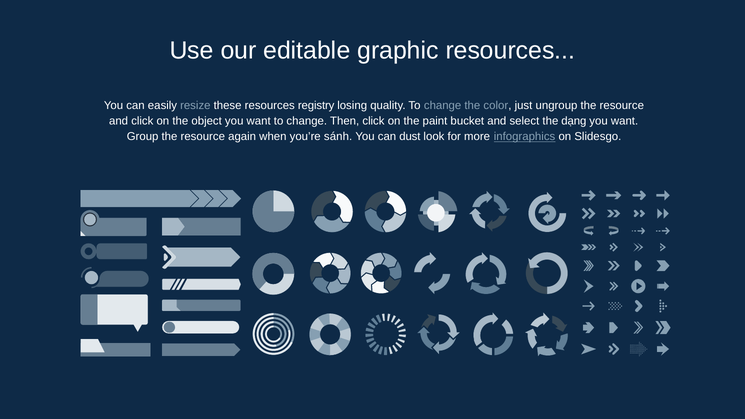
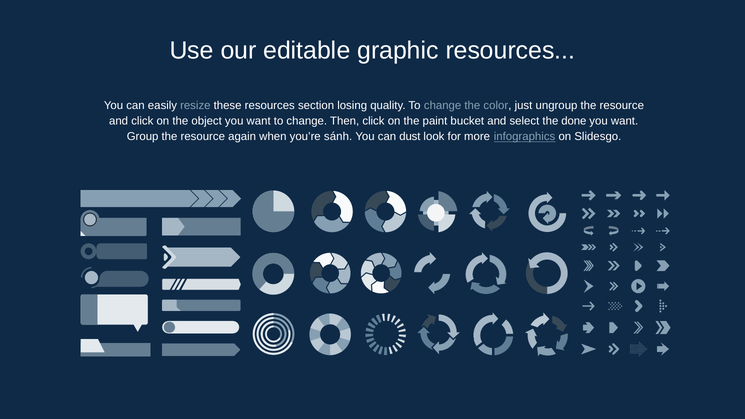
registry: registry -> section
dạng: dạng -> done
